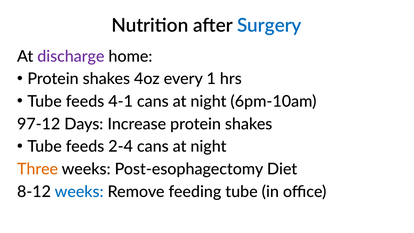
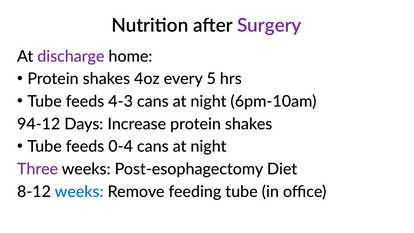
Surgery colour: blue -> purple
1: 1 -> 5
4-1: 4-1 -> 4-3
97-12: 97-12 -> 94-12
2-4: 2-4 -> 0-4
Three colour: orange -> purple
